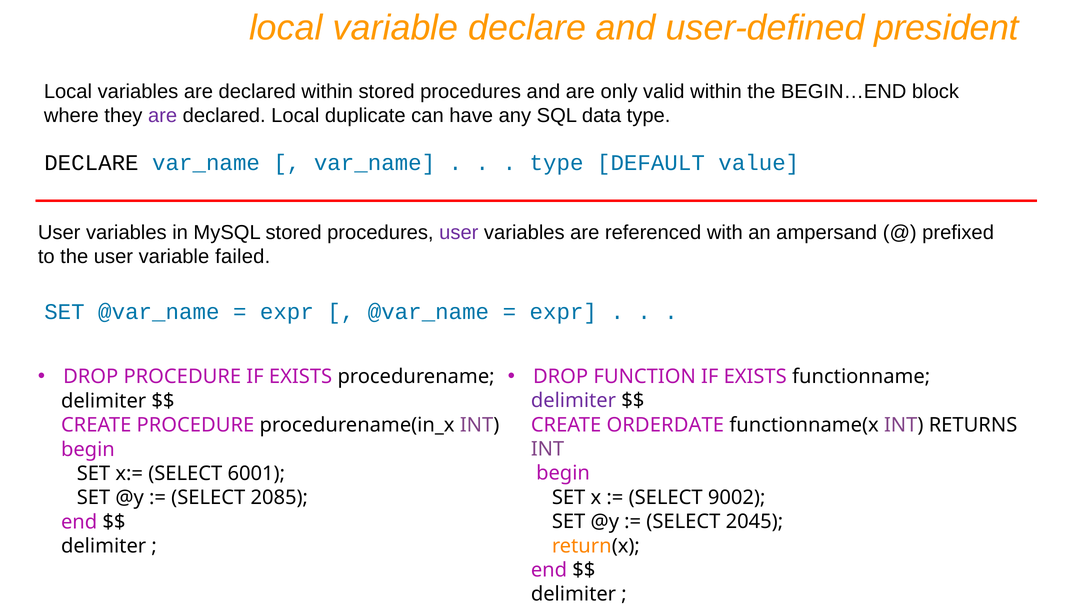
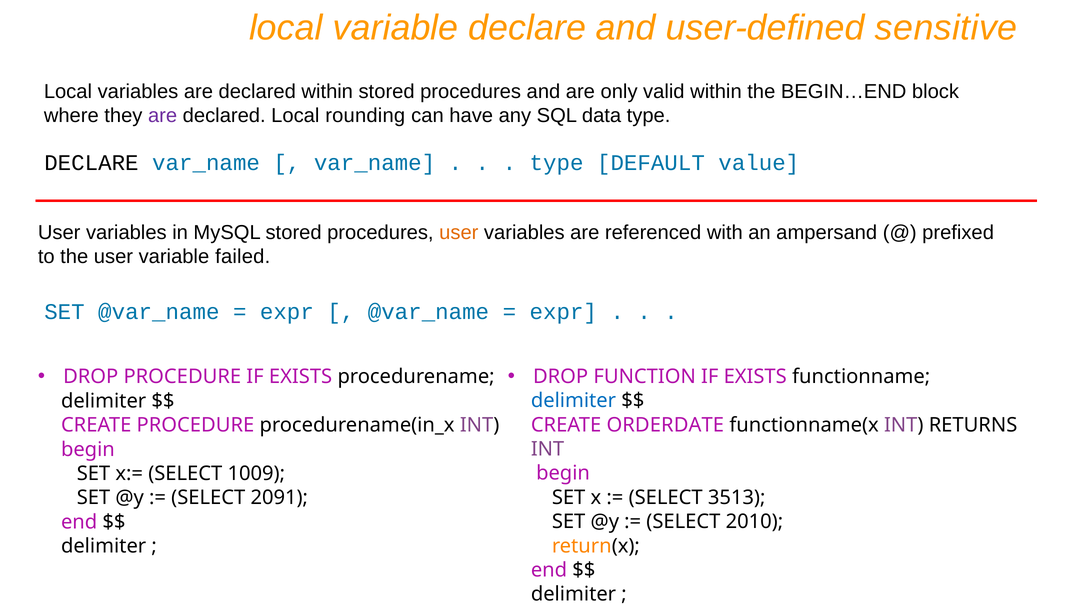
president: president -> sensitive
duplicate: duplicate -> rounding
user at (459, 233) colour: purple -> orange
delimiter at (573, 401) colour: purple -> blue
6001: 6001 -> 1009
9002: 9002 -> 3513
2085: 2085 -> 2091
2045: 2045 -> 2010
